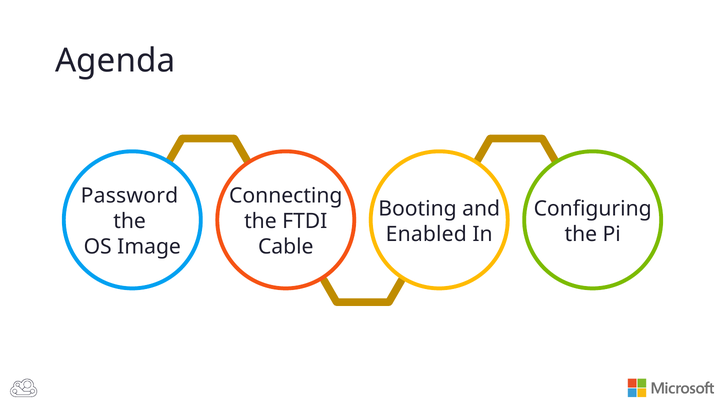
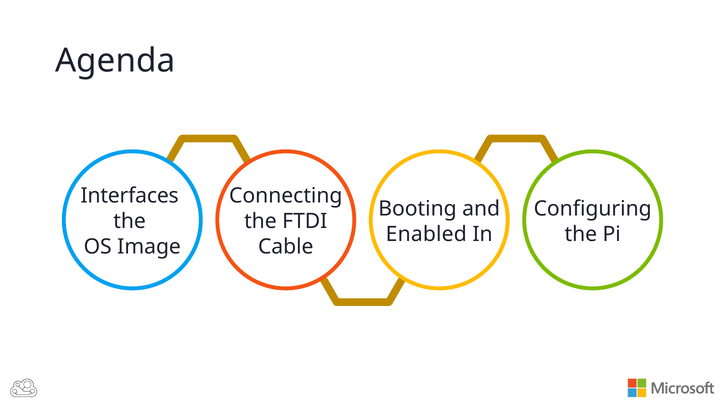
Password: Password -> Interfaces
